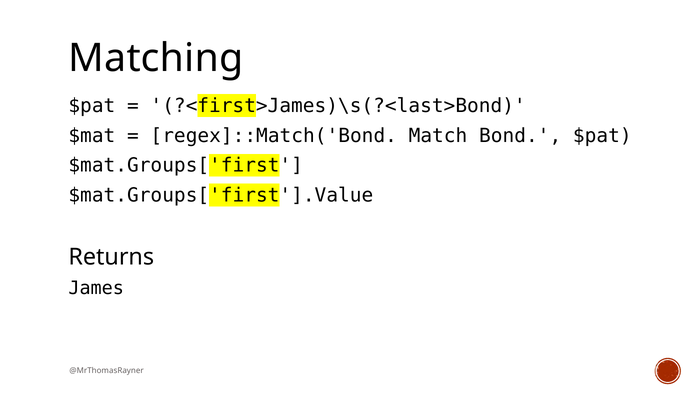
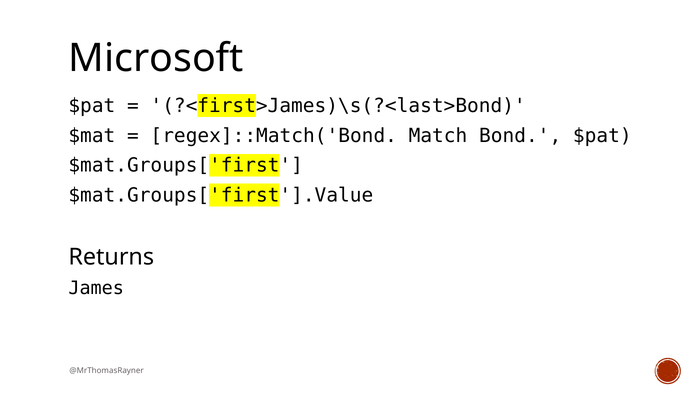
Matching: Matching -> Microsoft
